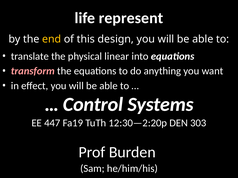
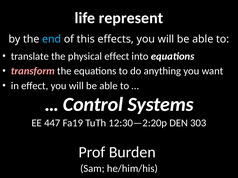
end colour: yellow -> light blue
design: design -> effects
physical linear: linear -> effect
